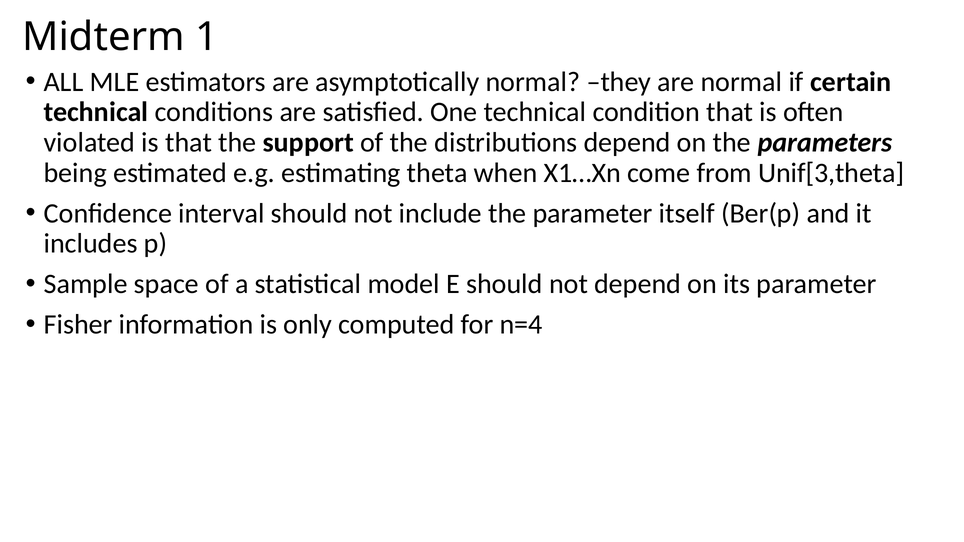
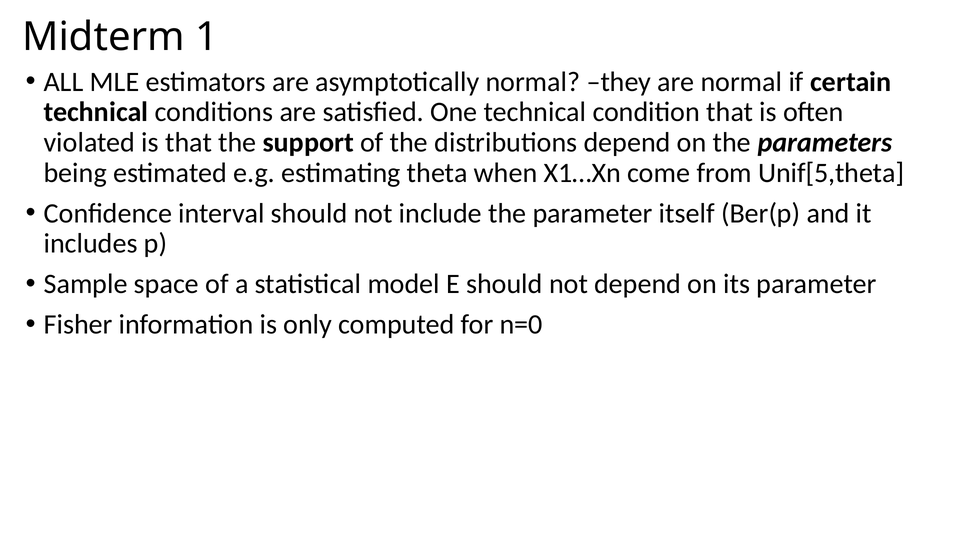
Unif[3,theta: Unif[3,theta -> Unif[5,theta
n=4: n=4 -> n=0
